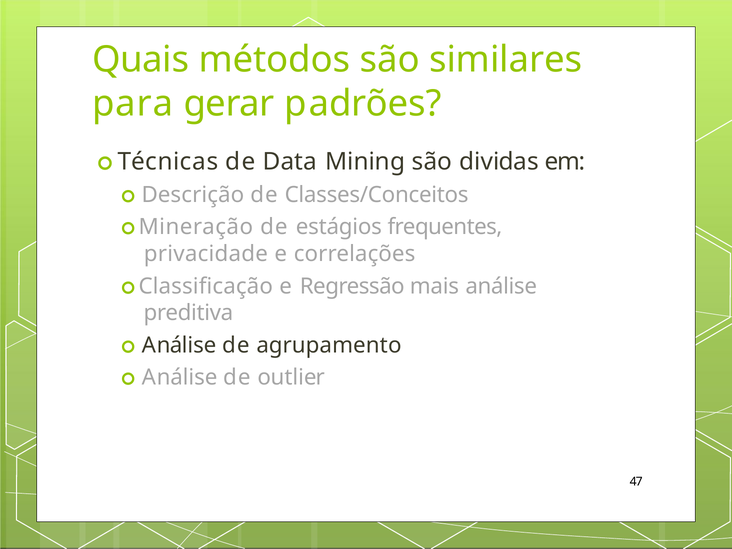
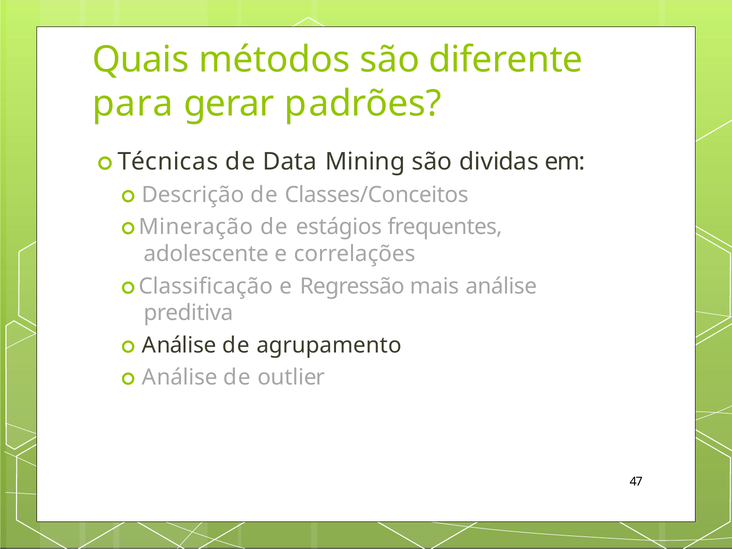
similares: similares -> diferente
privacidade: privacidade -> adolescente
